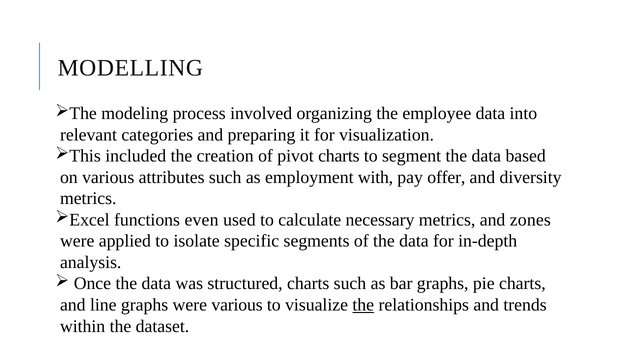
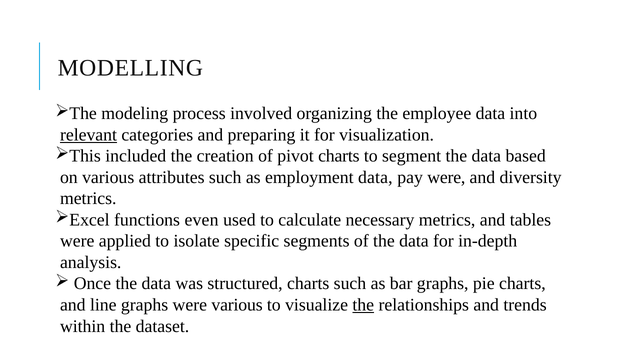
relevant underline: none -> present
employment with: with -> data
pay offer: offer -> were
zones: zones -> tables
